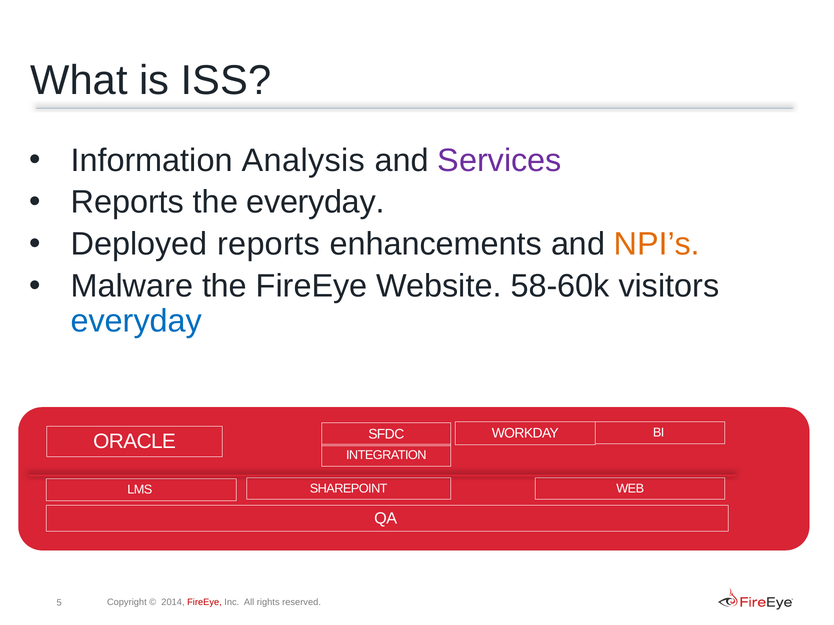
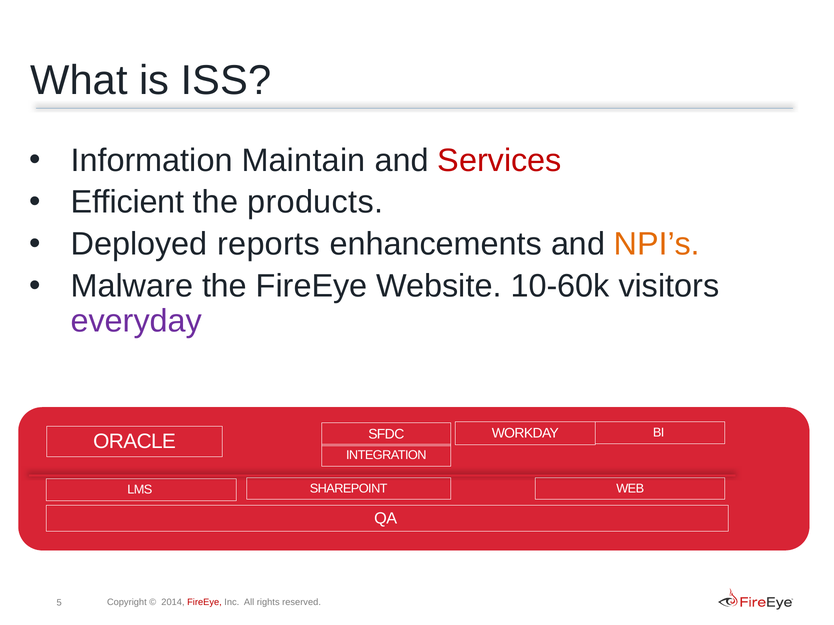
Analysis: Analysis -> Maintain
Services colour: purple -> red
Reports at (127, 202): Reports -> Efficient
the everyday: everyday -> products
58-60k: 58-60k -> 10-60k
everyday at (136, 321) colour: blue -> purple
